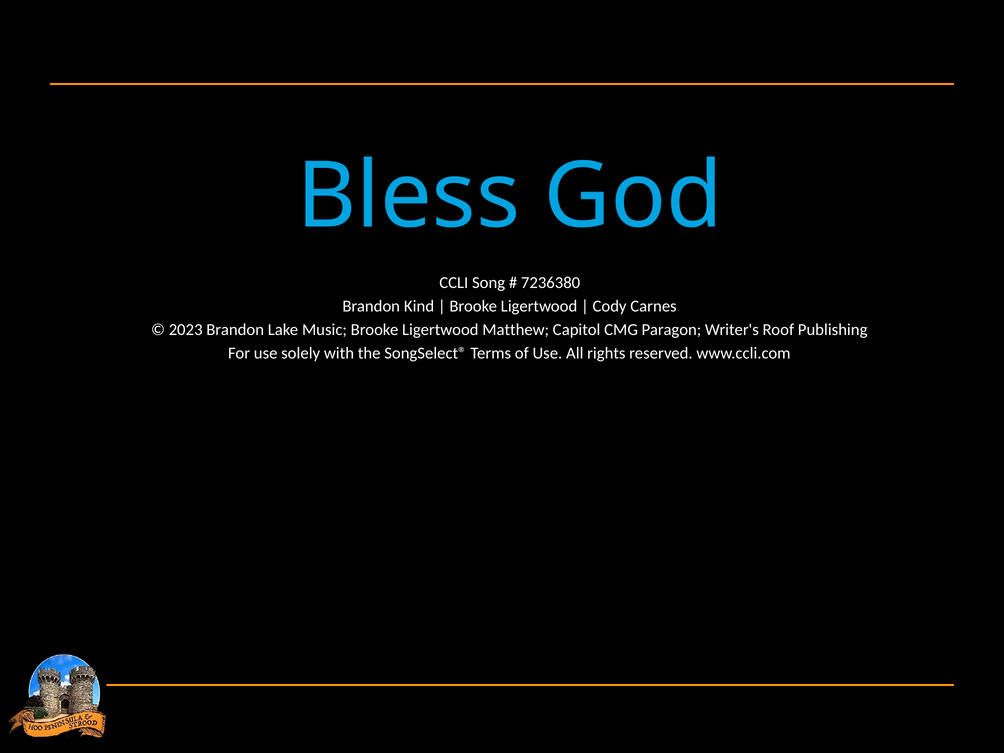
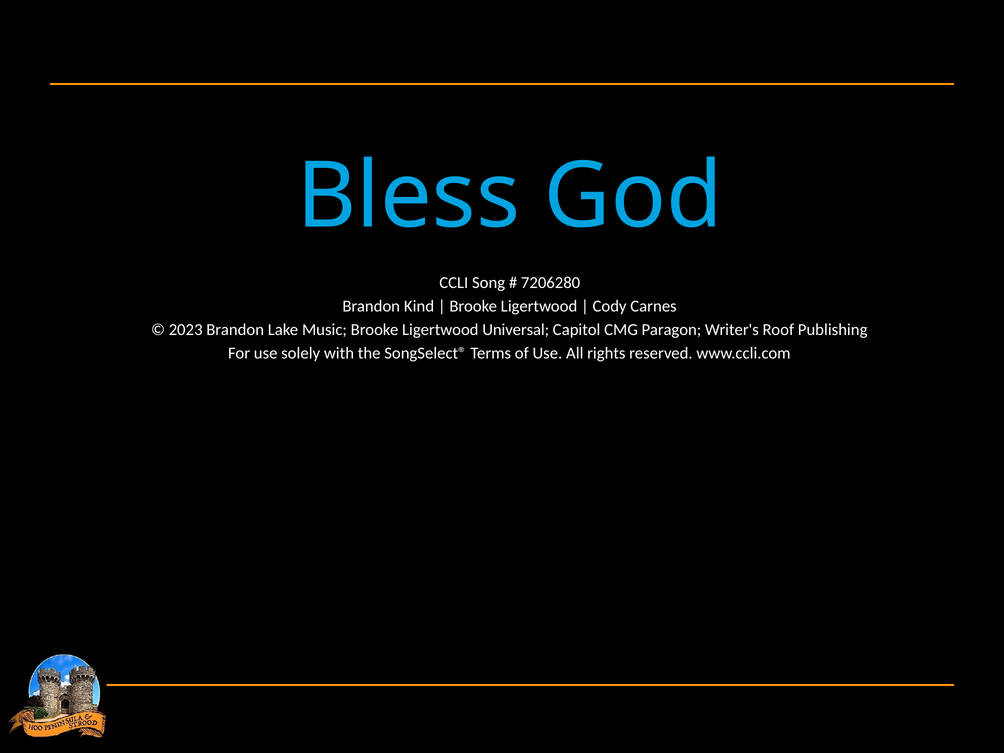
7236380: 7236380 -> 7206280
Matthew: Matthew -> Universal
